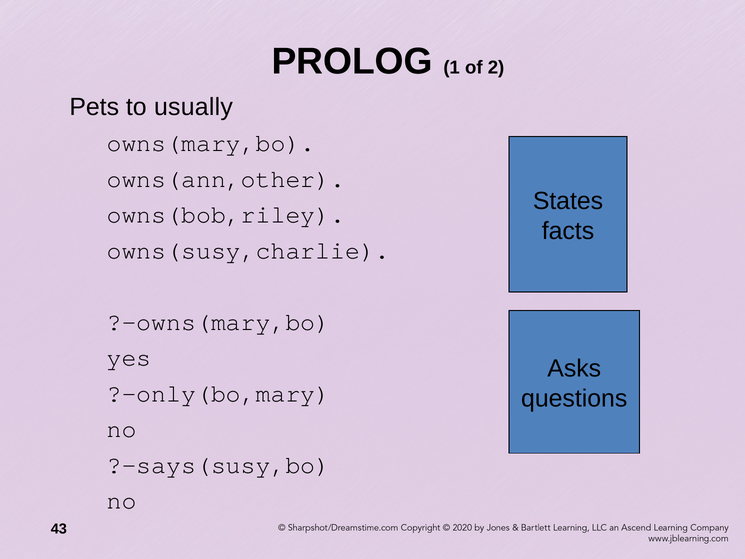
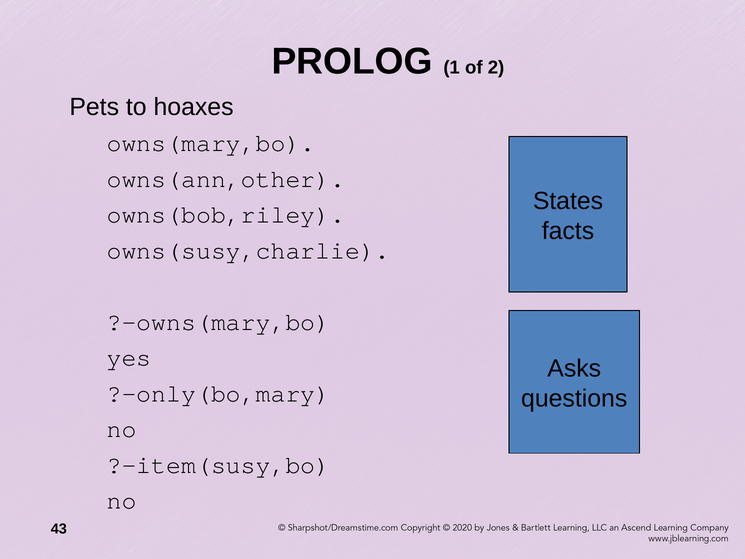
usually: usually -> hoaxes
?-says(susy,bo: ?-says(susy,bo -> ?-item(susy,bo
